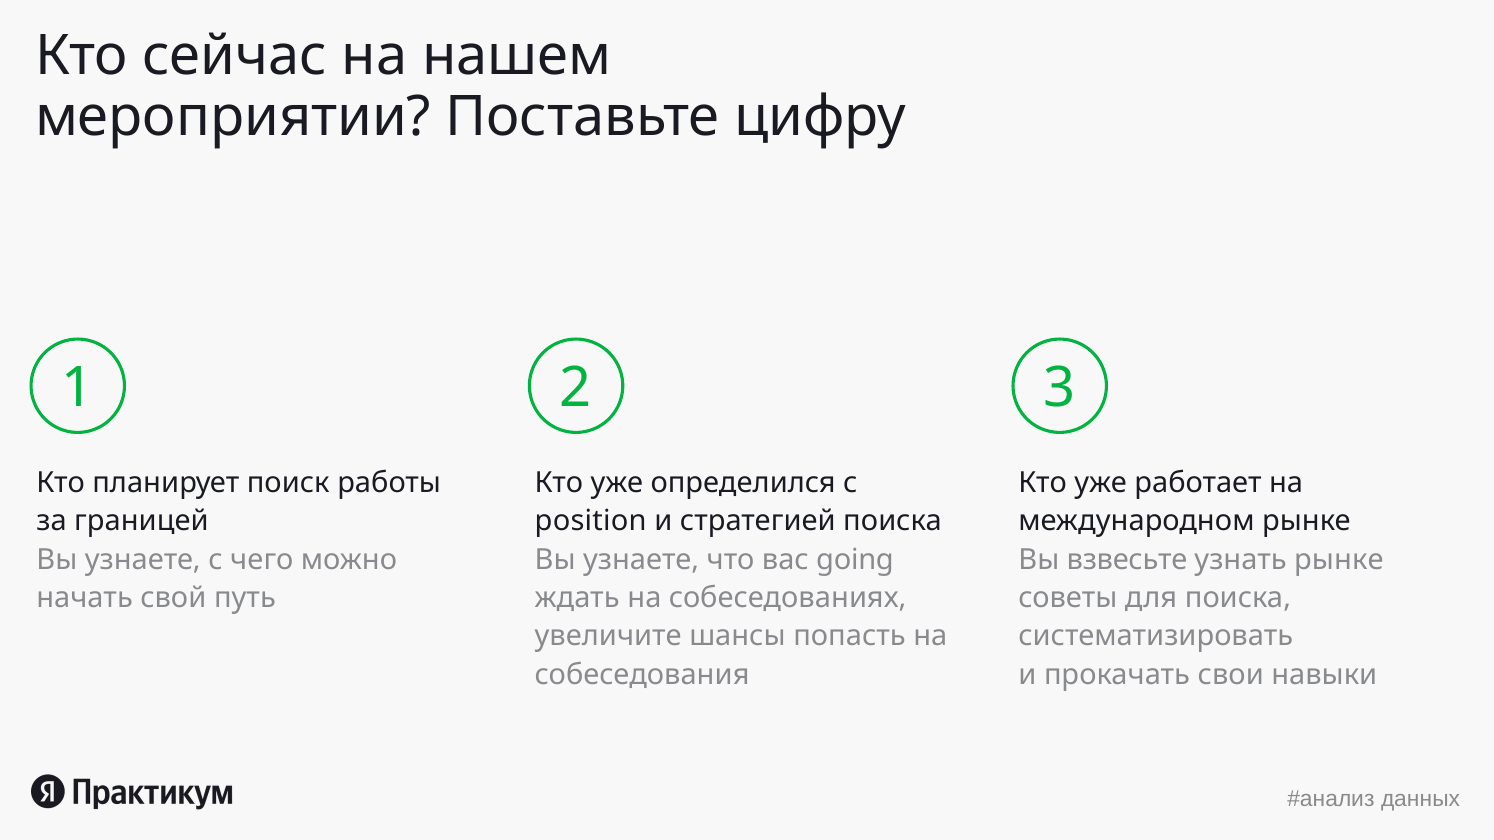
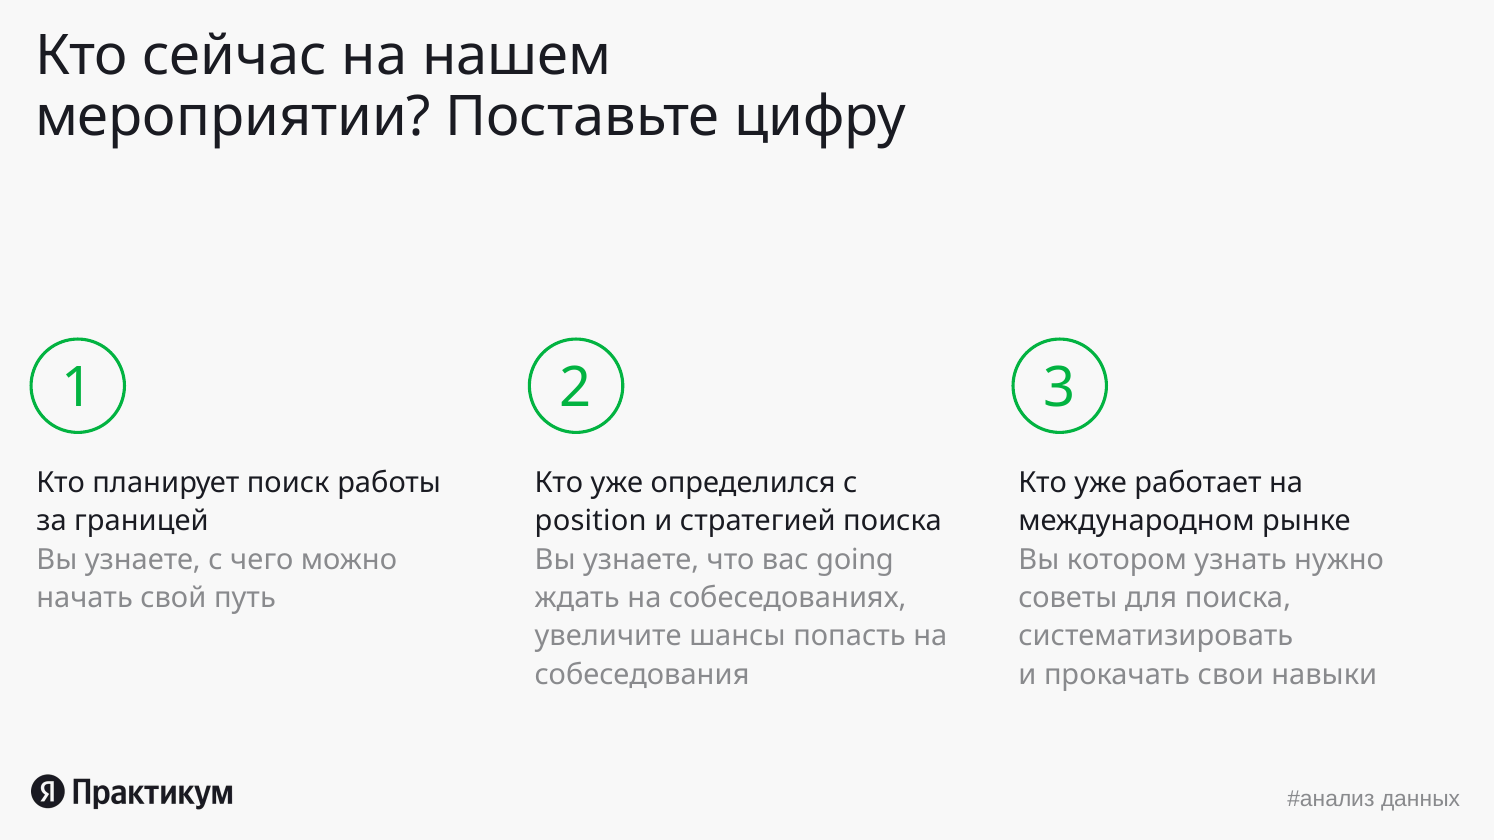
взвесьте: взвесьте -> котором
узнать рынке: рынке -> нужно
